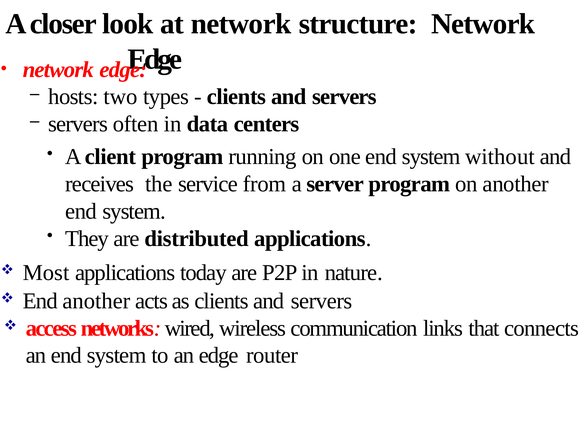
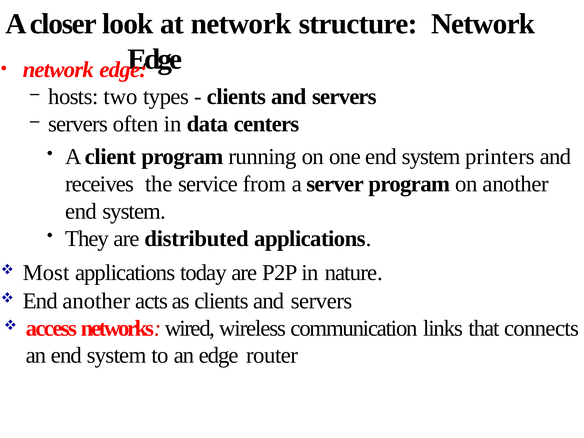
without: without -> printers
